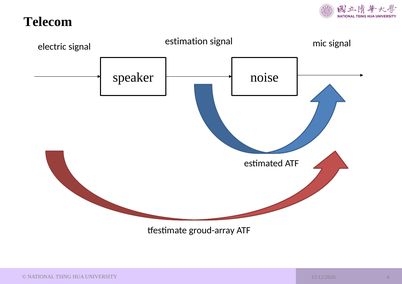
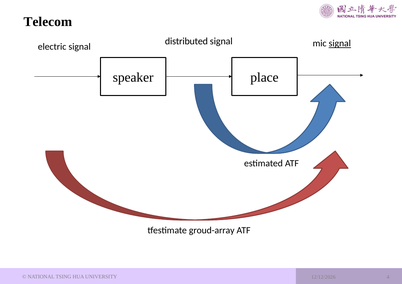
estimation: estimation -> distributed
signal at (340, 44) underline: none -> present
noise: noise -> place
